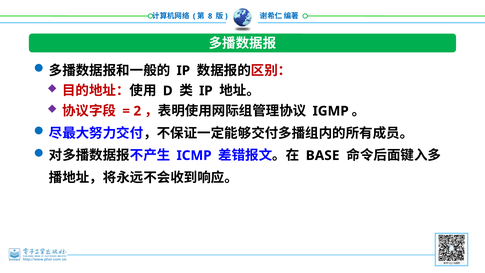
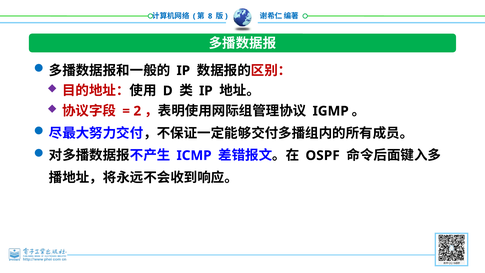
BASE: BASE -> OSPF
